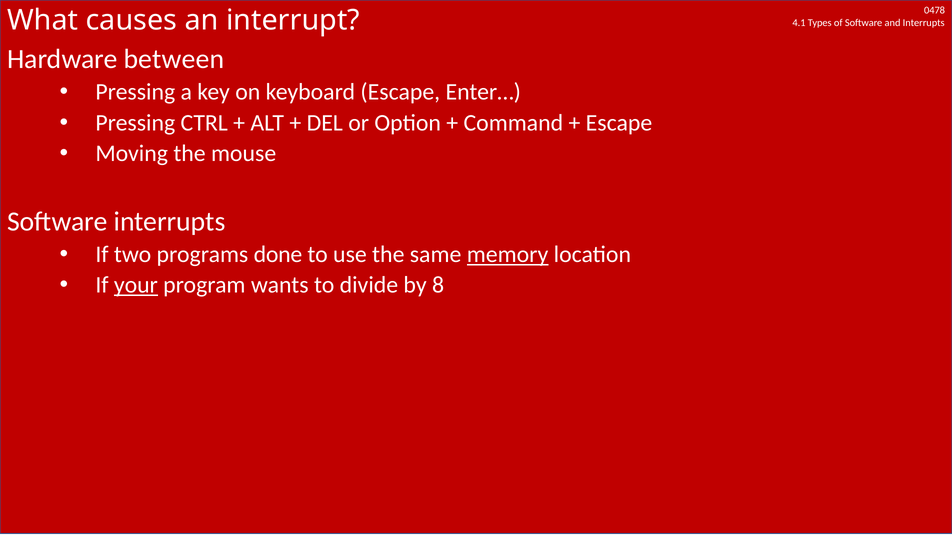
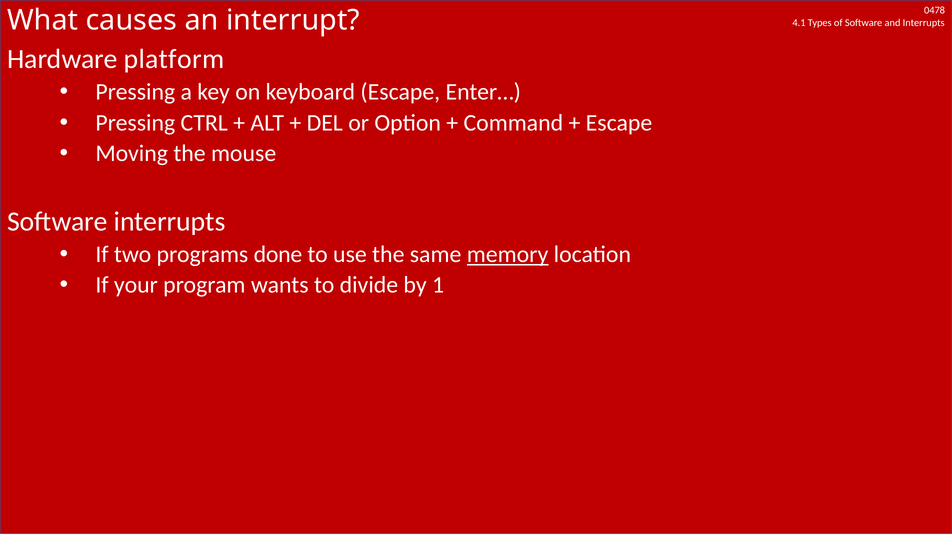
between: between -> platform
your underline: present -> none
8: 8 -> 1
